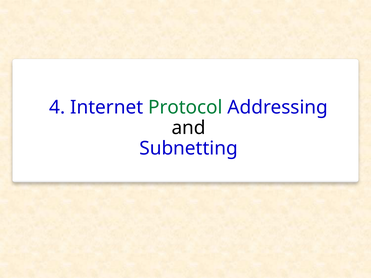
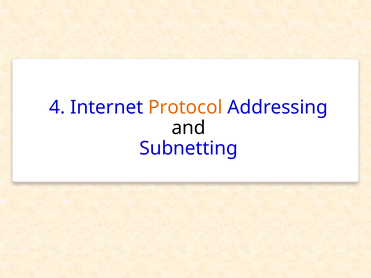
Protocol colour: green -> orange
